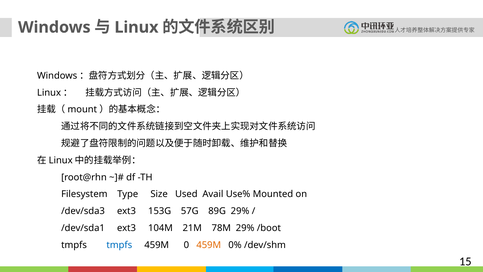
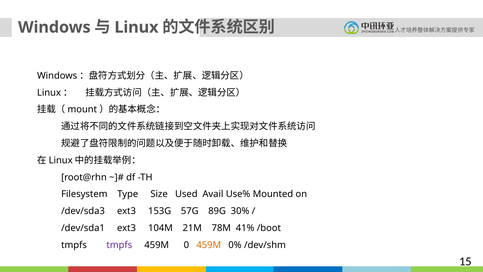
89G 29%: 29% -> 30%
78M 29%: 29% -> 41%
tmpfs at (119, 245) colour: blue -> purple
